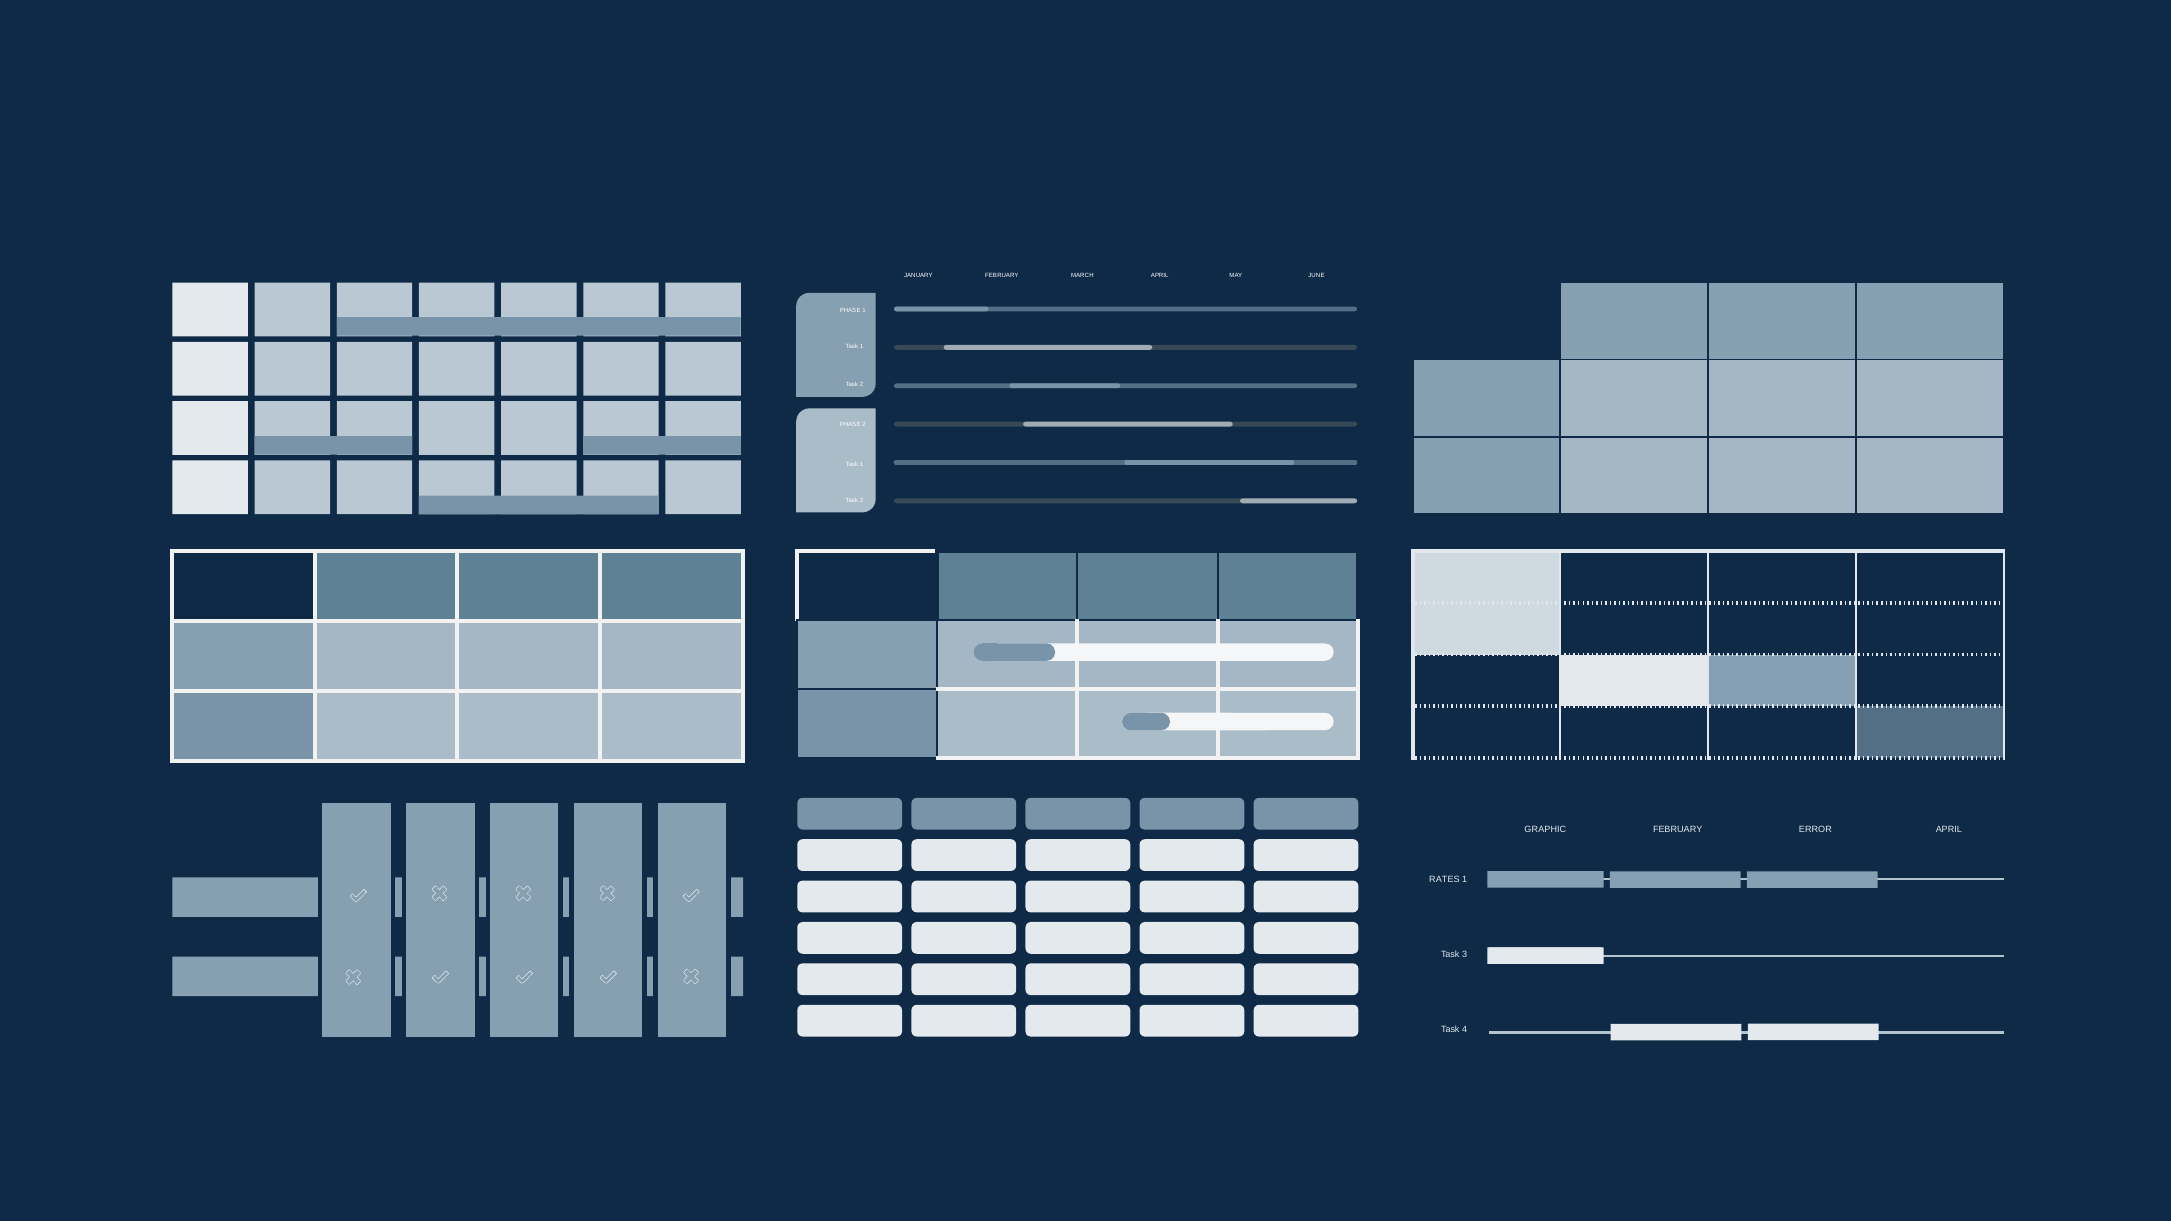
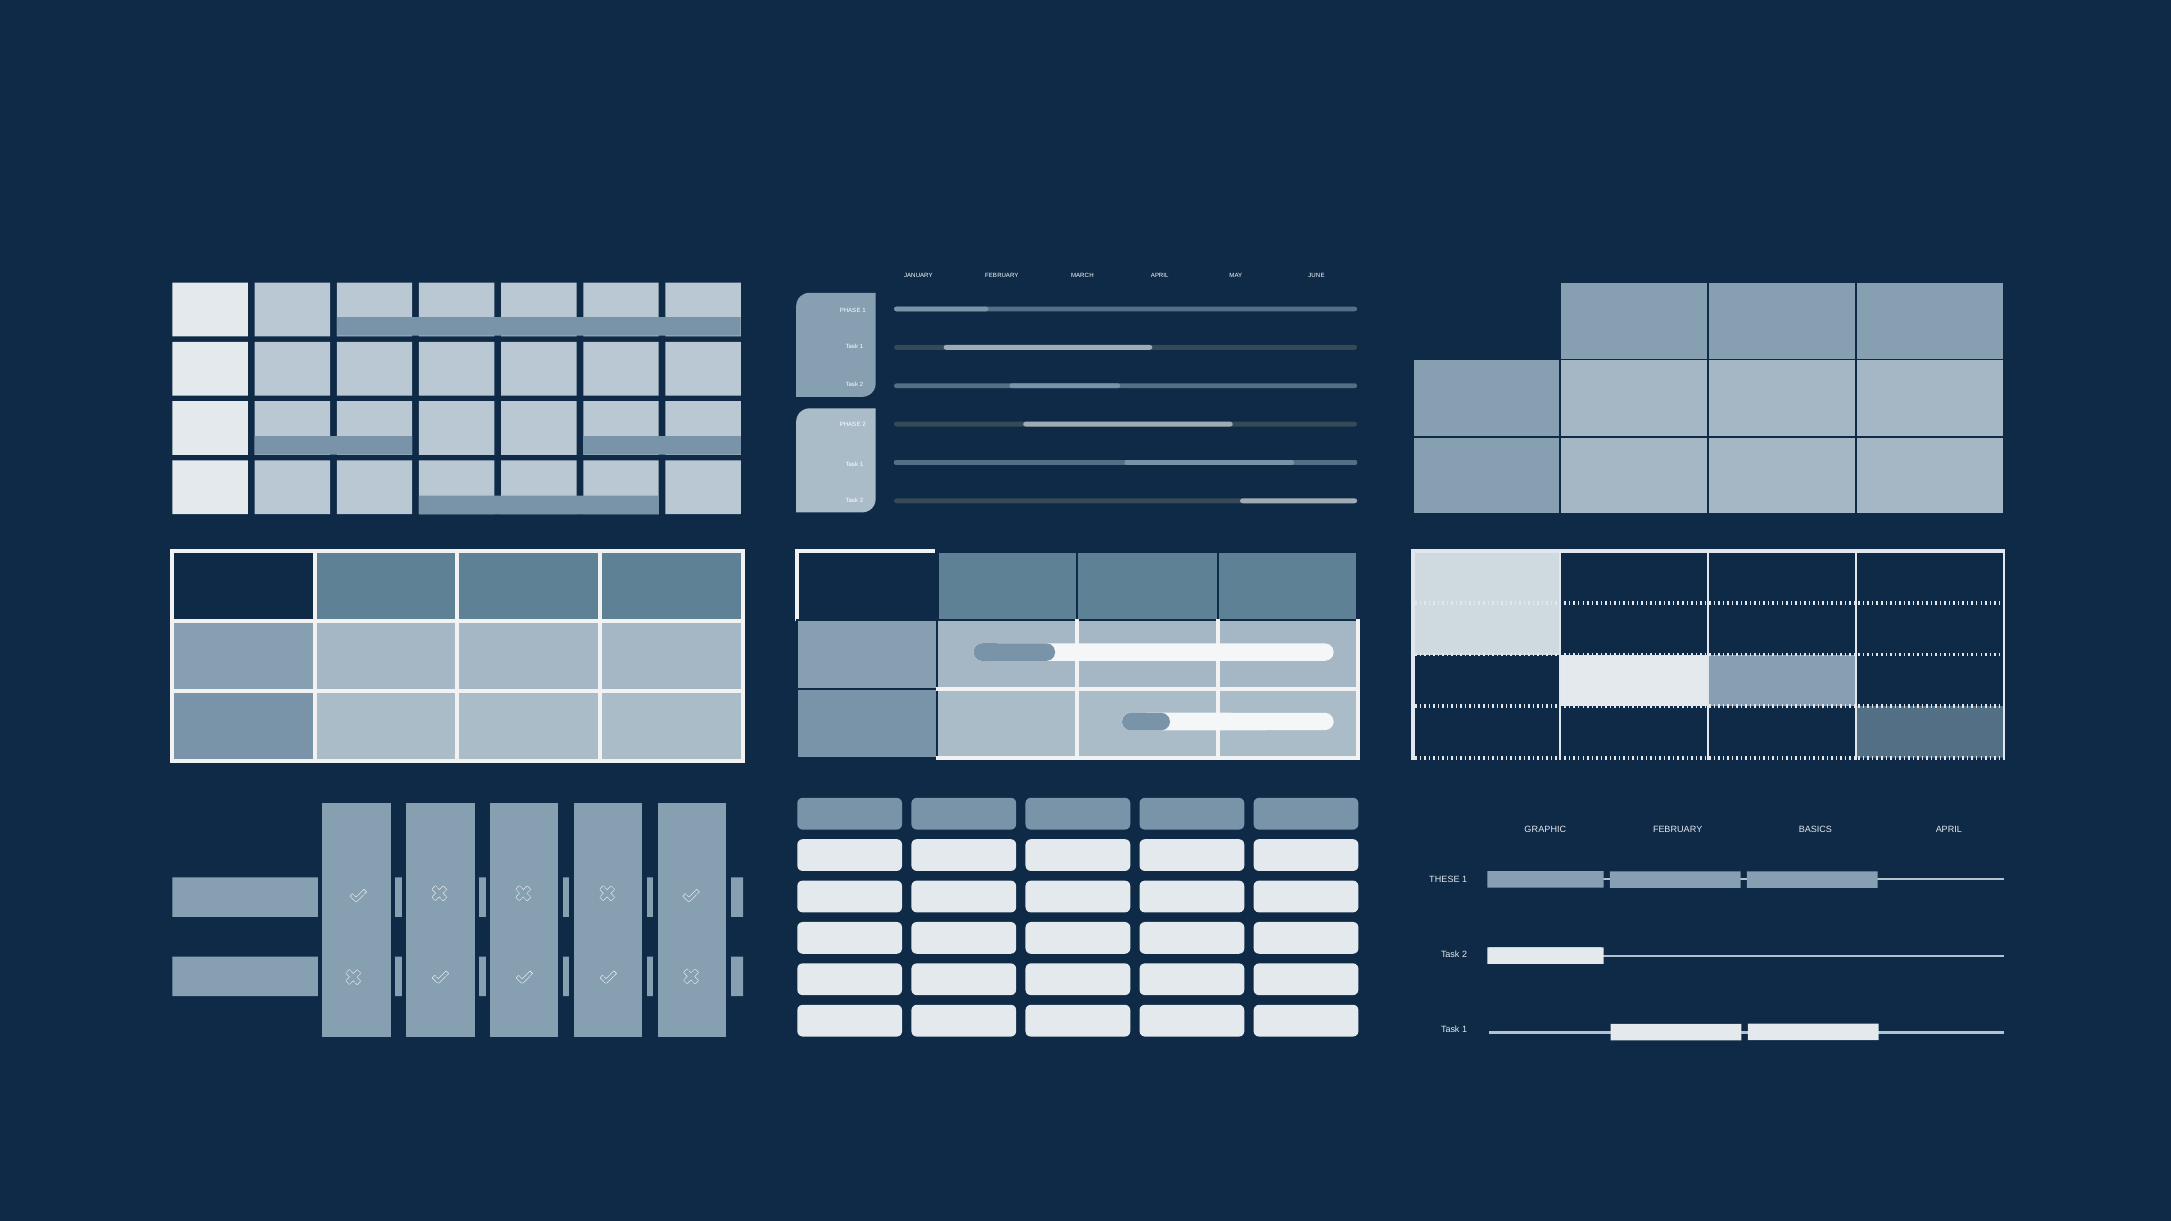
ERROR: ERROR -> BASICS
RATES: RATES -> THESE
3 at (1465, 955): 3 -> 2
4 at (1465, 1030): 4 -> 1
